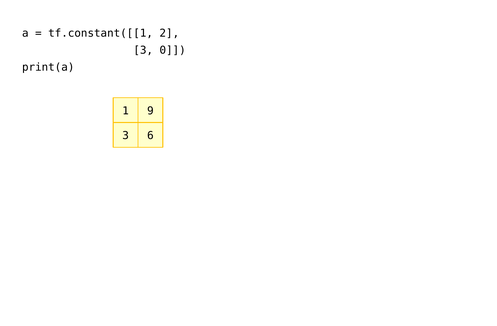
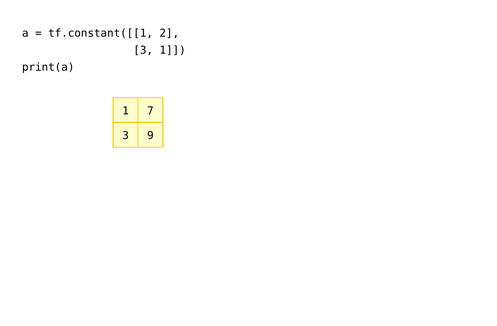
3 0: 0 -> 1
9: 9 -> 7
6: 6 -> 9
